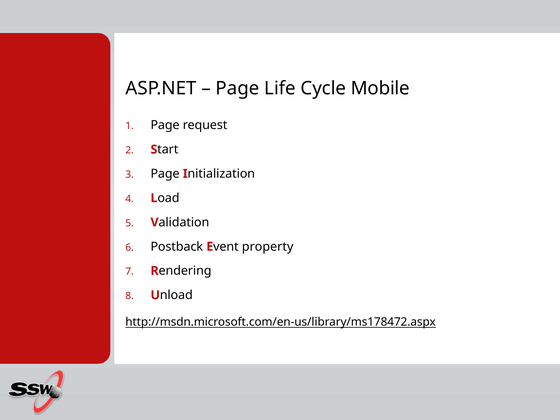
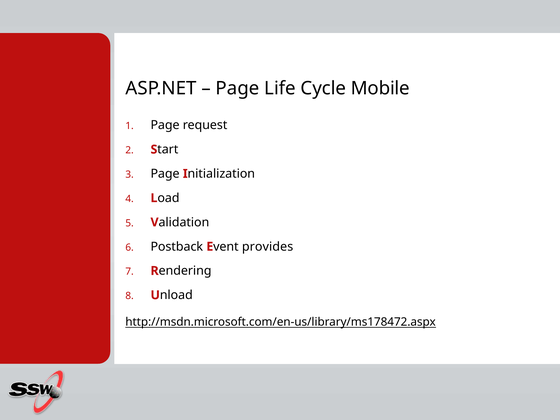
property: property -> provides
